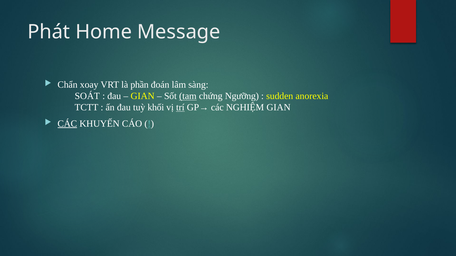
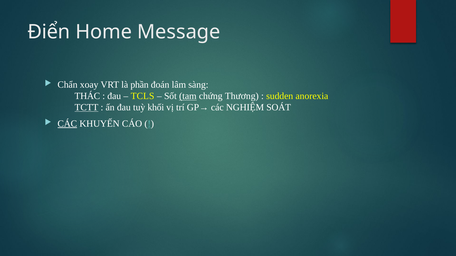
Phát: Phát -> Điển
SOÁT: SOÁT -> THÁC
GIAN at (143, 96): GIAN -> TCLS
Ngưỡng: Ngưỡng -> Thương
TCTT underline: none -> present
trí underline: present -> none
NGHIỆM GIAN: GIAN -> SOÁT
